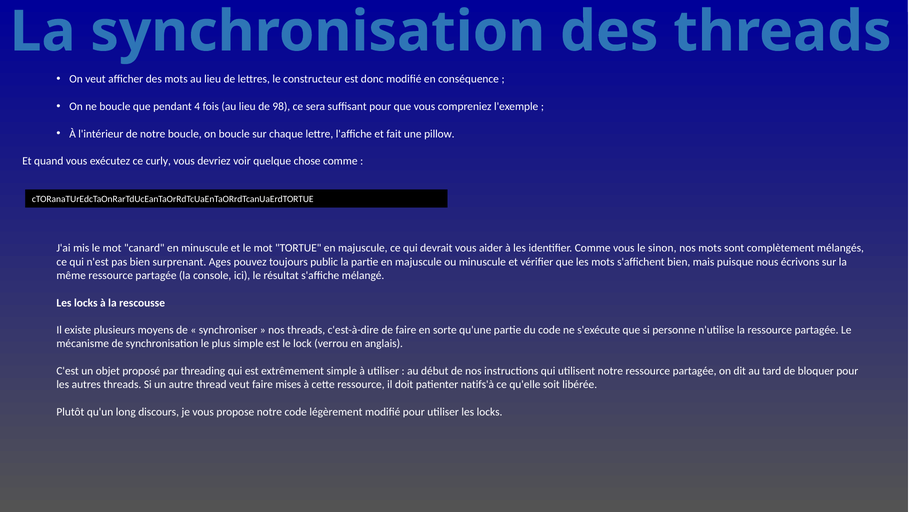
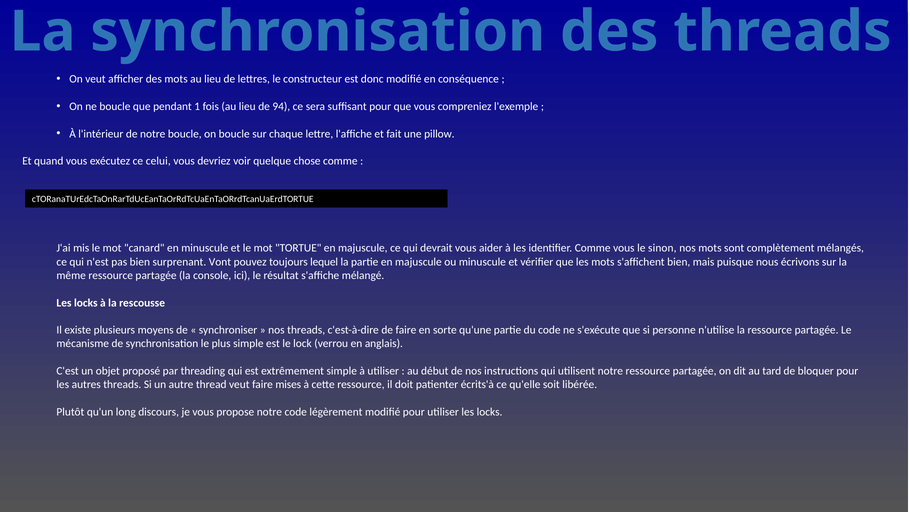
4: 4 -> 1
98: 98 -> 94
curly: curly -> celui
Ages: Ages -> Vont
public: public -> lequel
natifs'à: natifs'à -> écrits'à
